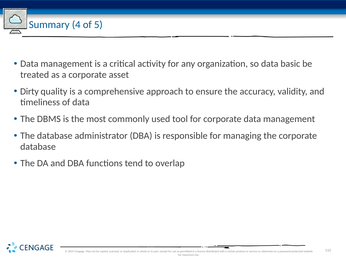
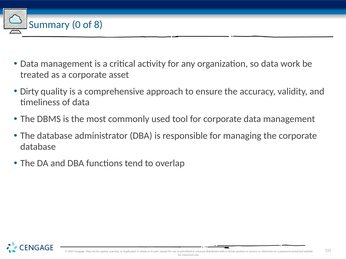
4: 4 -> 0
5: 5 -> 8
basic: basic -> work
